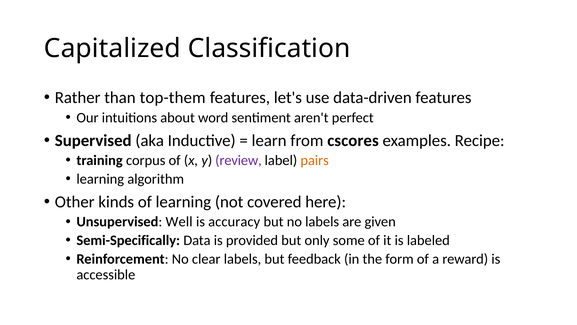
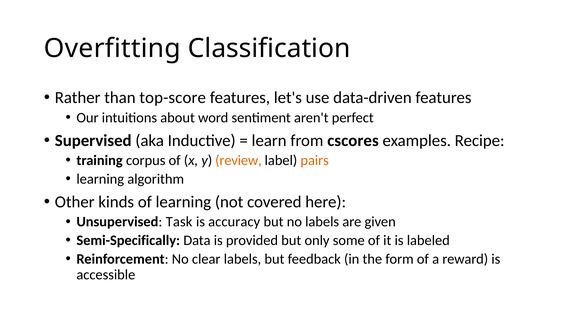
Capitalized: Capitalized -> Overfitting
top-them: top-them -> top-score
review colour: purple -> orange
Well: Well -> Task
